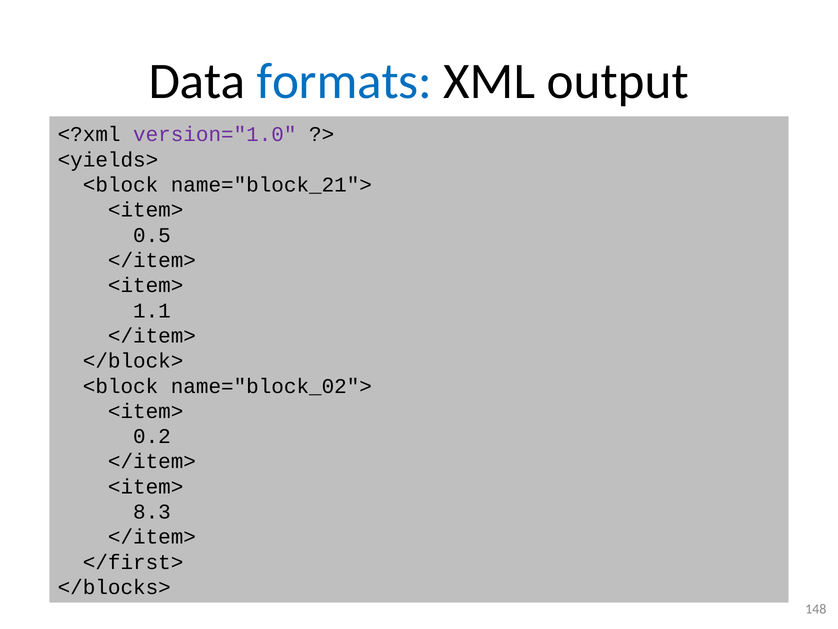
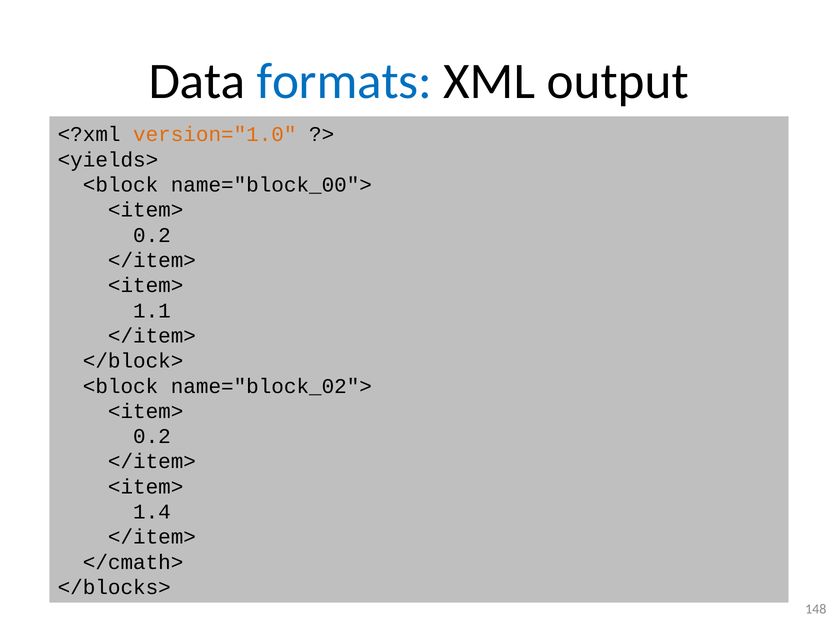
version="1.0 colour: purple -> orange
name="block_21">: name="block_21"> -> name="block_00">
0.5 at (152, 235): 0.5 -> 0.2
8.3: 8.3 -> 1.4
</first>: </first> -> </cmath>
